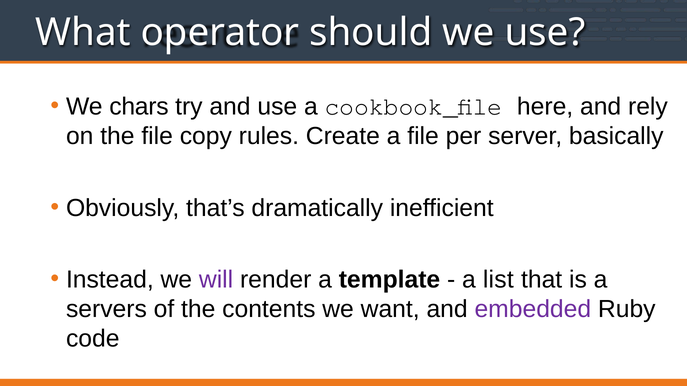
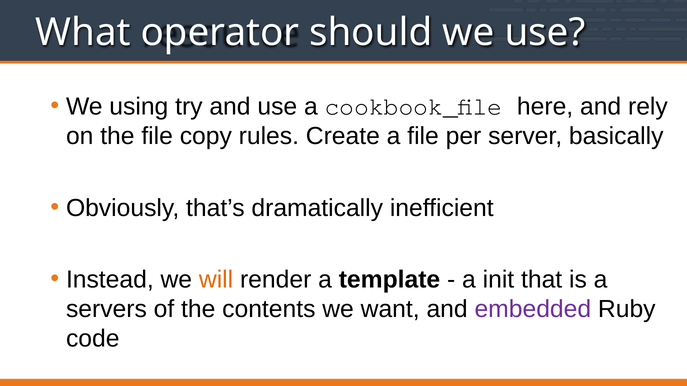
chars: chars -> using
will colour: purple -> orange
list: list -> init
